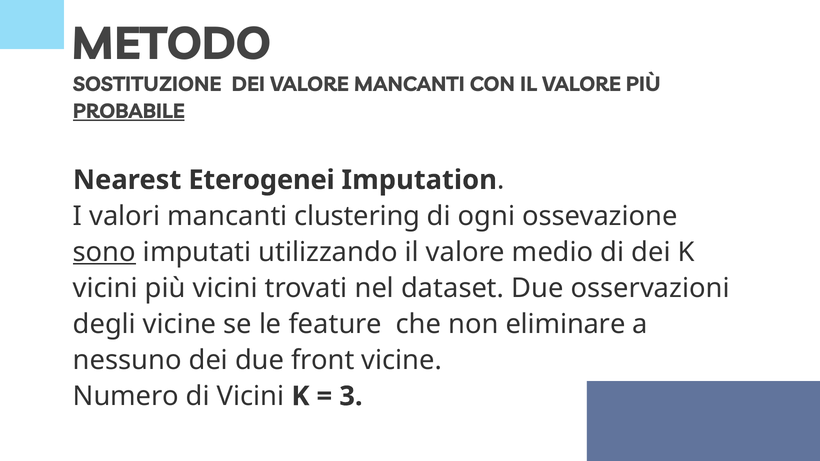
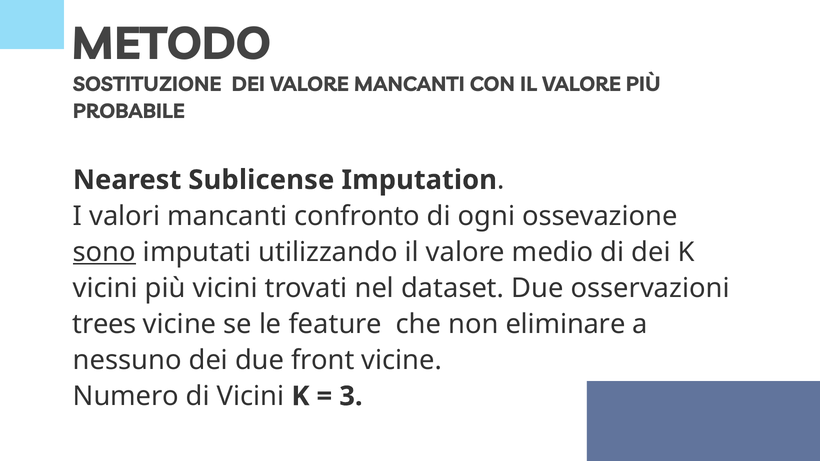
PROBABILE underline: present -> none
Eterogenei: Eterogenei -> Sublicense
clustering: clustering -> confronto
degli: degli -> trees
